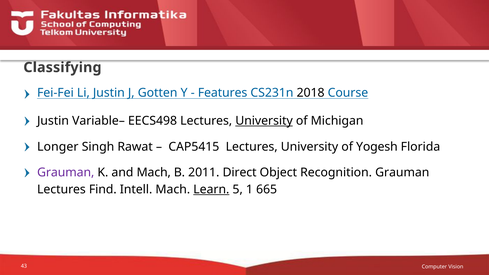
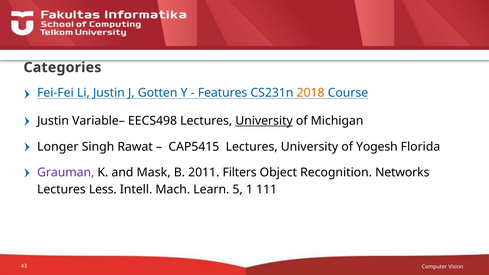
Classifying: Classifying -> Categories
2018 colour: black -> orange
and Mach: Mach -> Mask
Direct: Direct -> Filters
Recognition Grauman: Grauman -> Networks
Find: Find -> Less
Learn underline: present -> none
665: 665 -> 111
